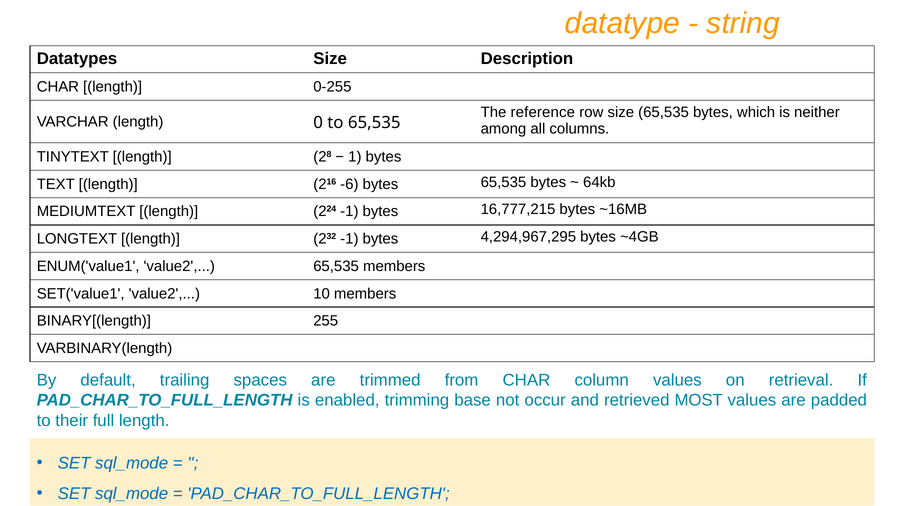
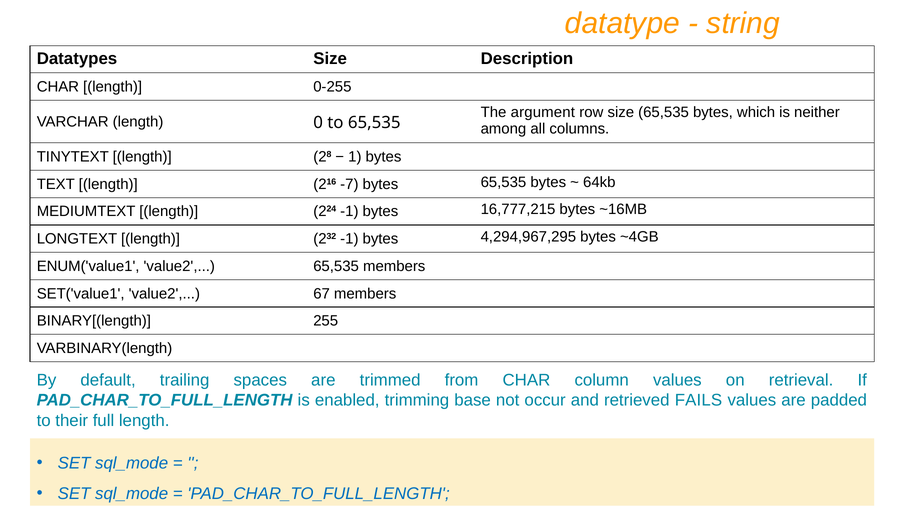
reference: reference -> argument
-6: -6 -> -7
10: 10 -> 67
MOST: MOST -> FAILS
